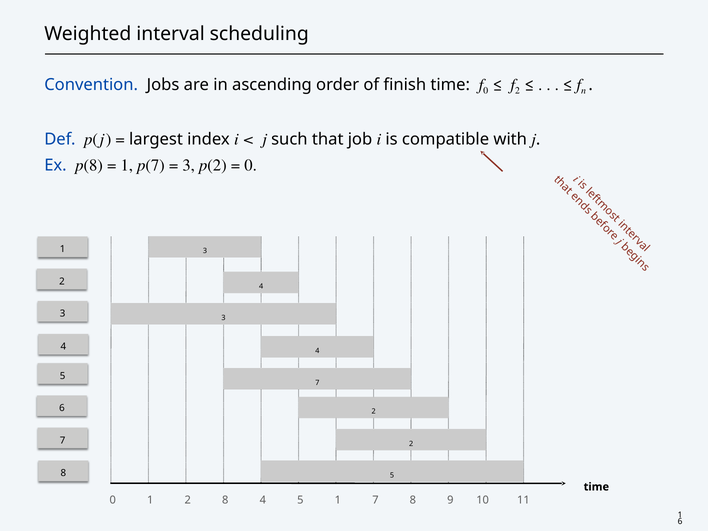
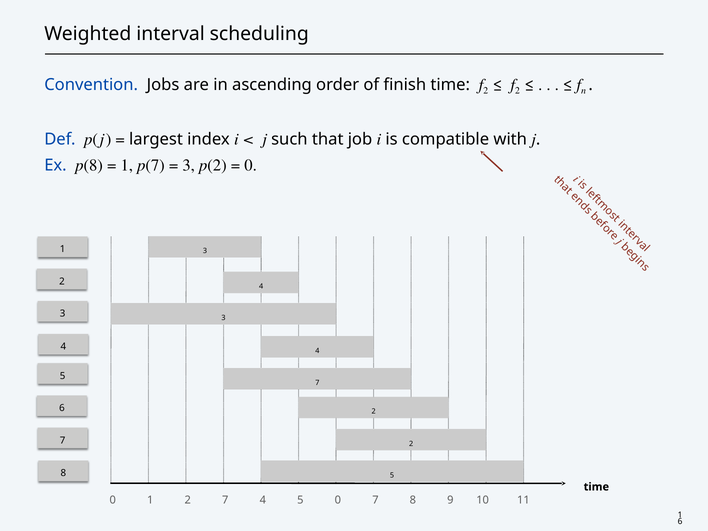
0 at (486, 90): 0 -> 2
2 8: 8 -> 7
5 1: 1 -> 0
